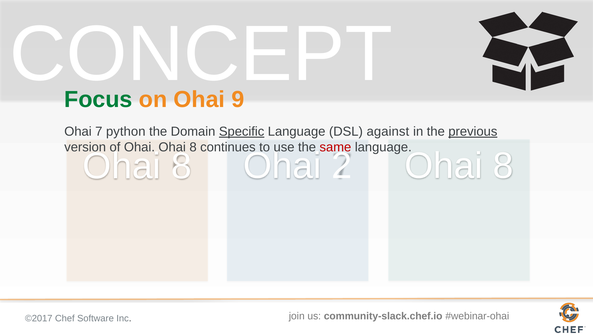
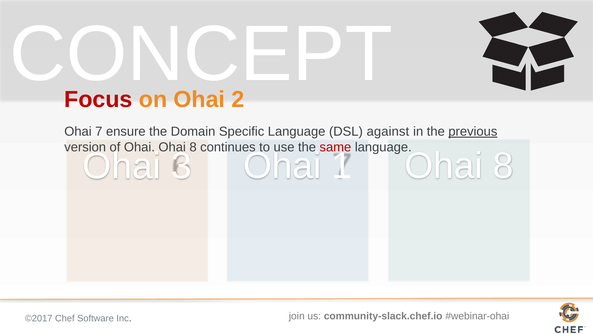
Focus colour: green -> red
9: 9 -> 2
python: python -> ensure
Specific underline: present -> none
2: 2 -> 1
8 at (181, 166): 8 -> 3
